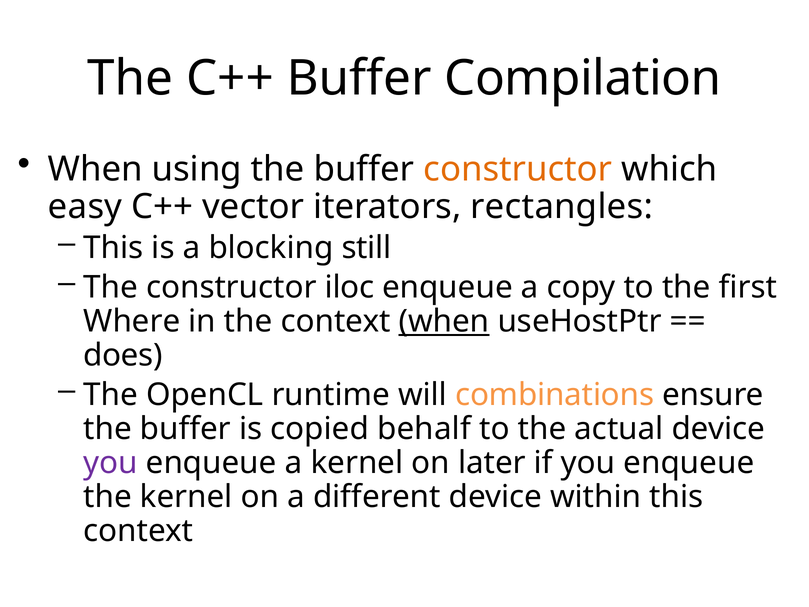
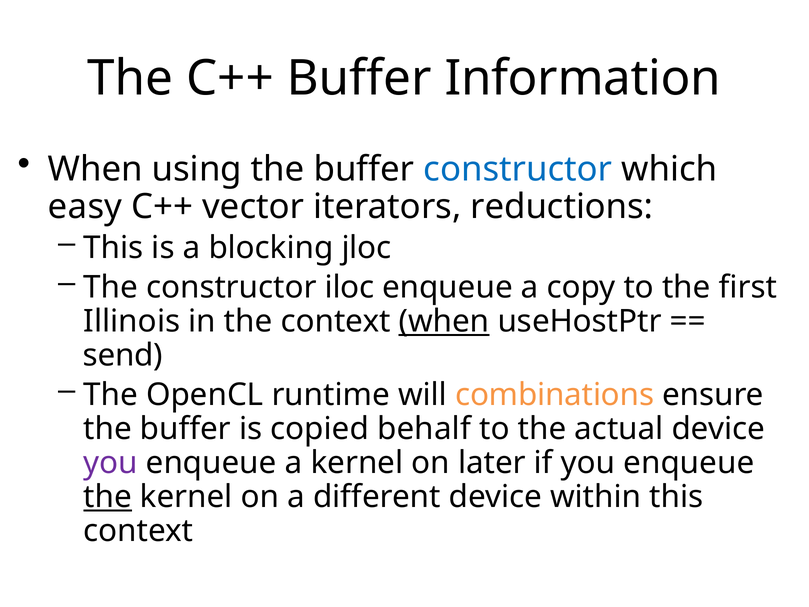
Compilation: Compilation -> Information
constructor at (518, 169) colour: orange -> blue
rectangles: rectangles -> reductions
still: still -> jloc
Where: Where -> Illinois
does: does -> send
the at (108, 497) underline: none -> present
